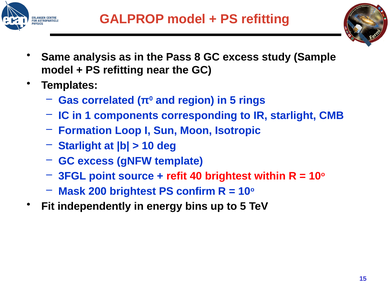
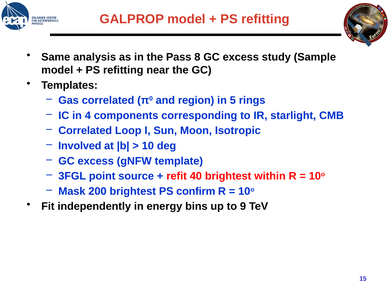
1: 1 -> 4
Formation at (85, 131): Formation -> Correlated
Starlight at (80, 146): Starlight -> Involved
to 5: 5 -> 9
